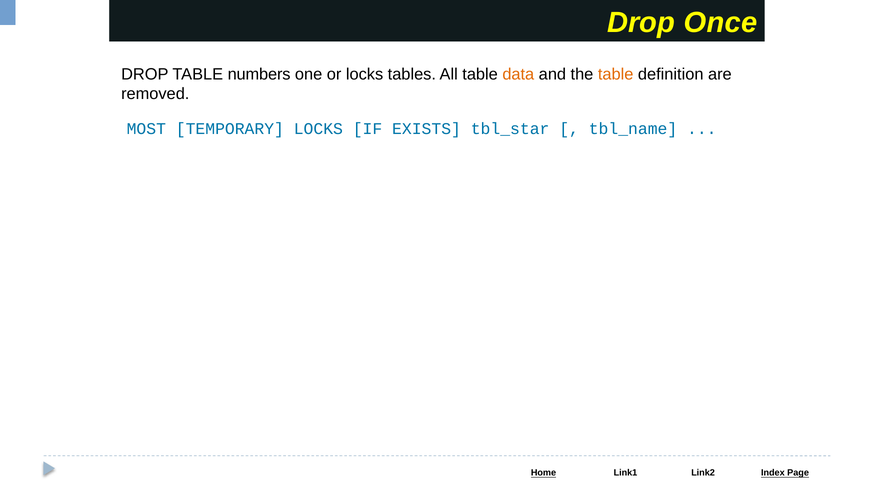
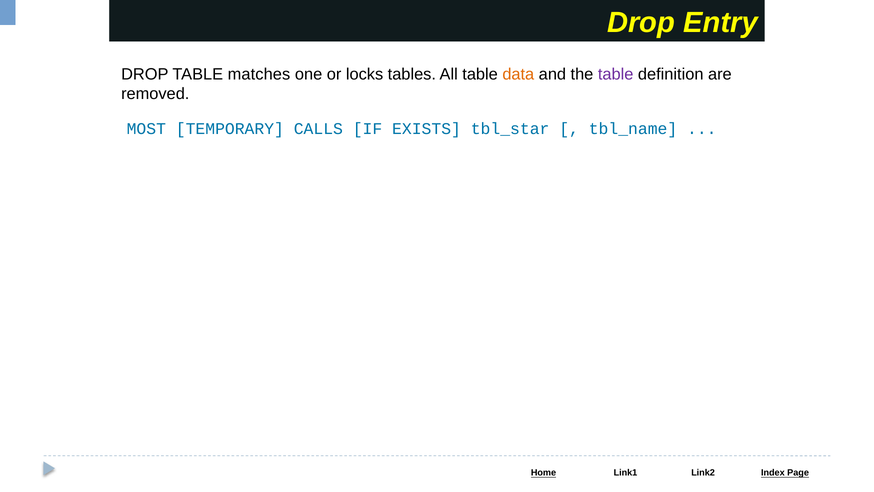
Once: Once -> Entry
numbers: numbers -> matches
table at (616, 74) colour: orange -> purple
TEMPORARY LOCKS: LOCKS -> CALLS
